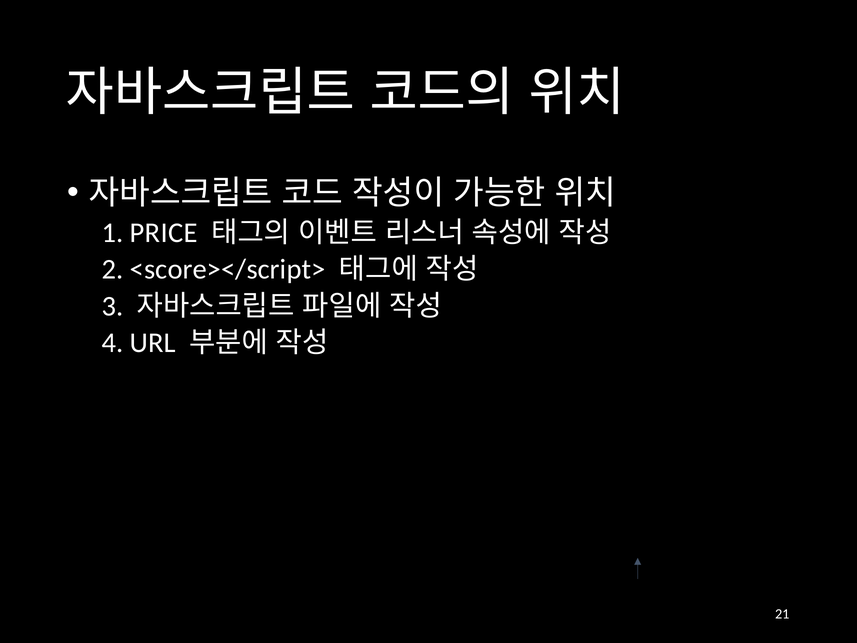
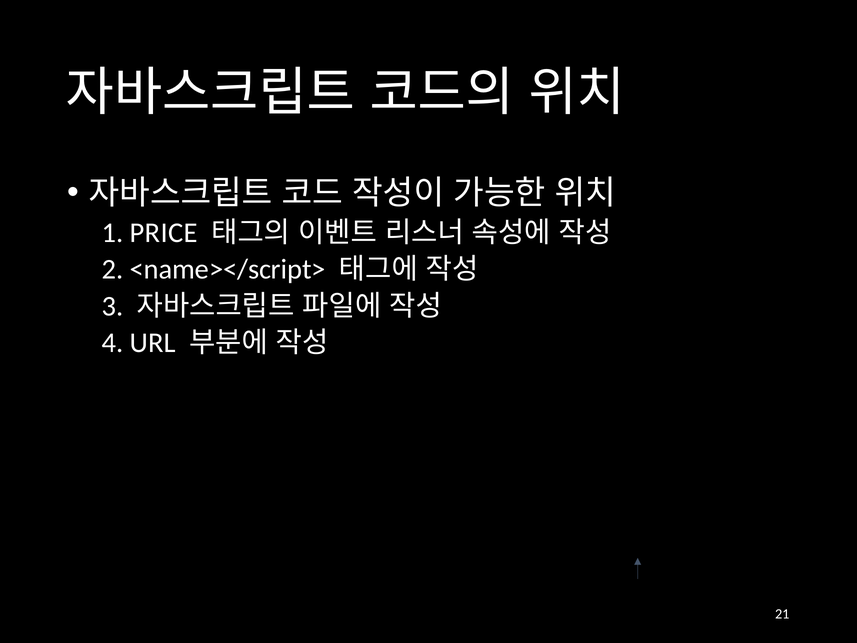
<score></script>: <score></script> -> <name></script>
